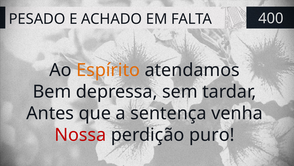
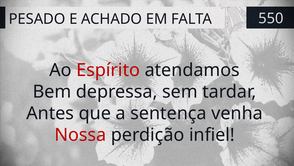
400: 400 -> 550
Espírito colour: orange -> red
puro: puro -> infiel
